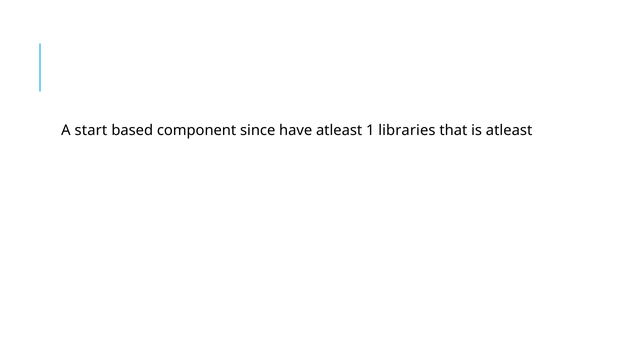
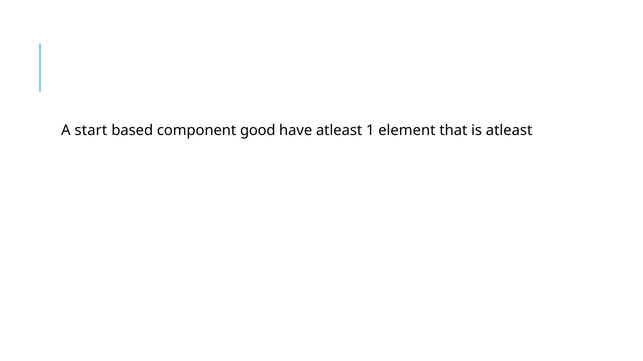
since: since -> good
libraries: libraries -> element
